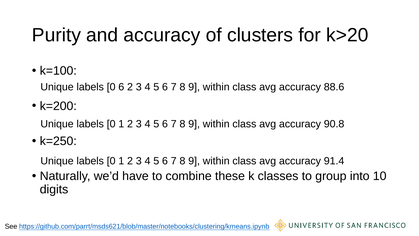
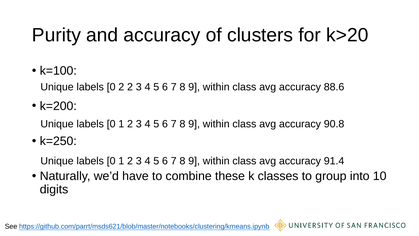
0 6: 6 -> 2
